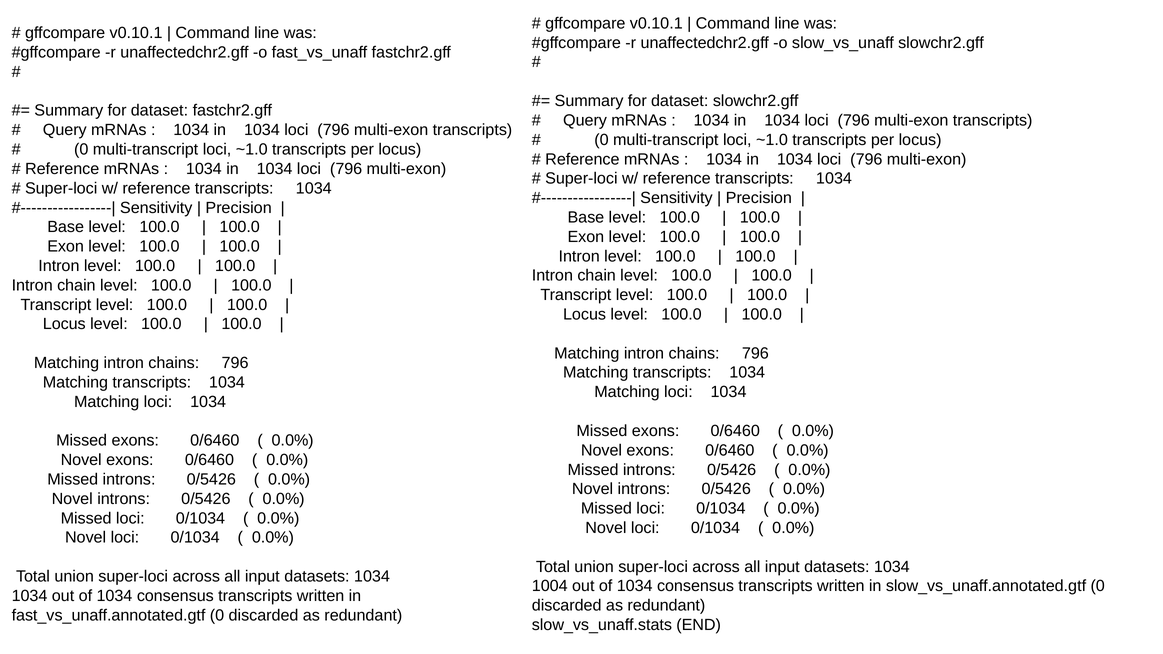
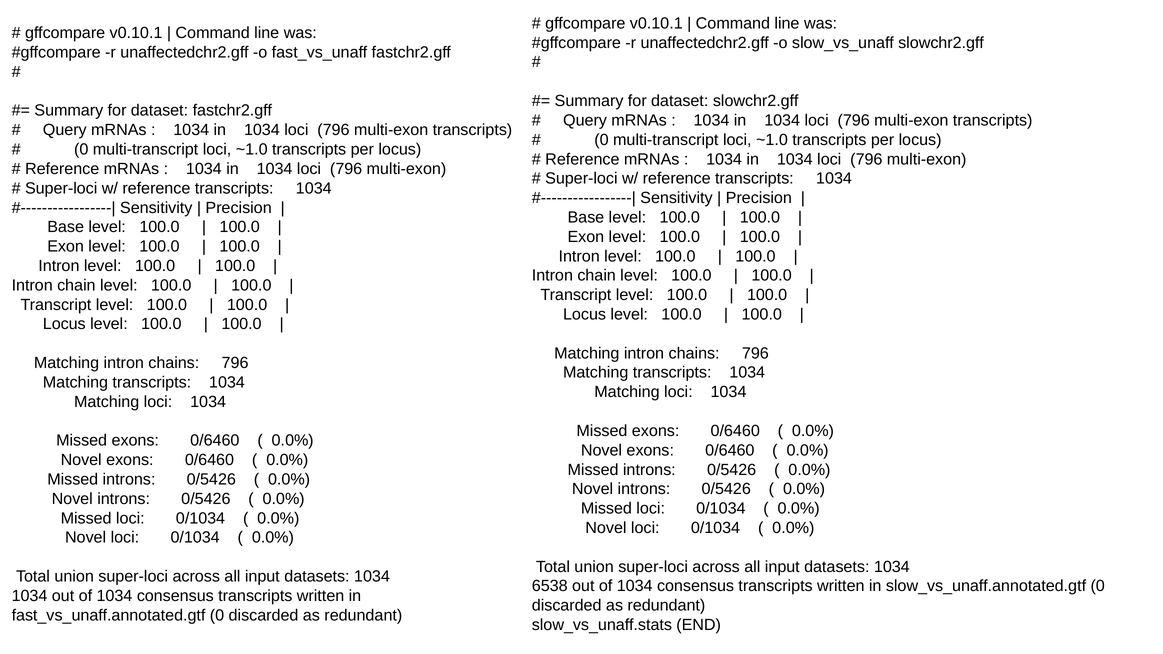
1004: 1004 -> 6538
